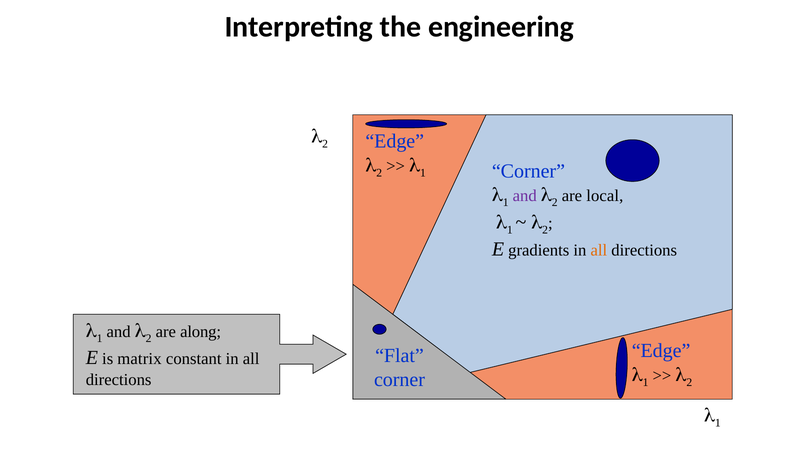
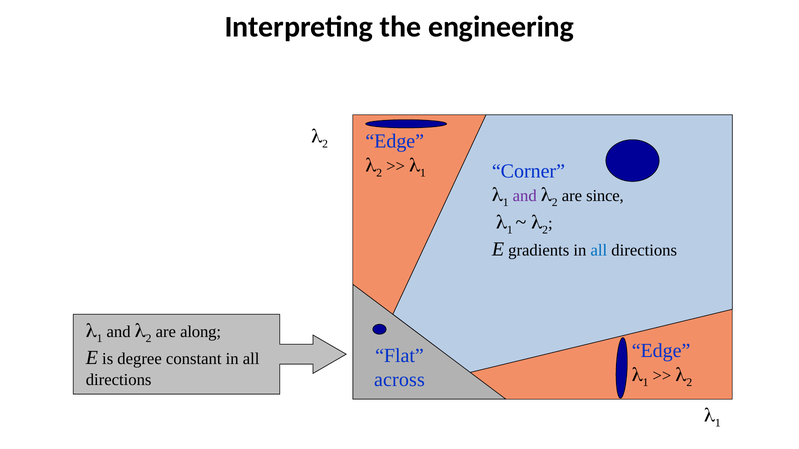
local: local -> since
all at (599, 251) colour: orange -> blue
matrix: matrix -> degree
corner at (399, 380): corner -> across
